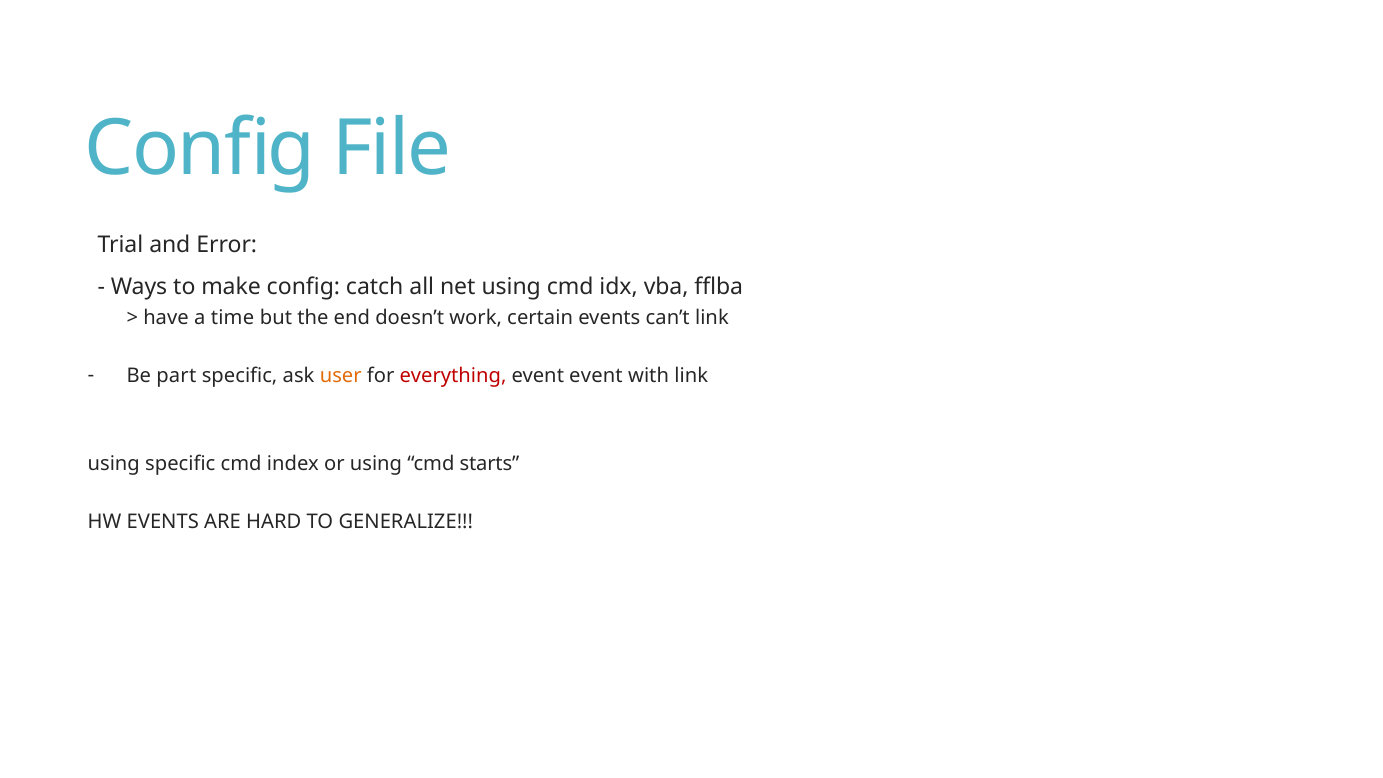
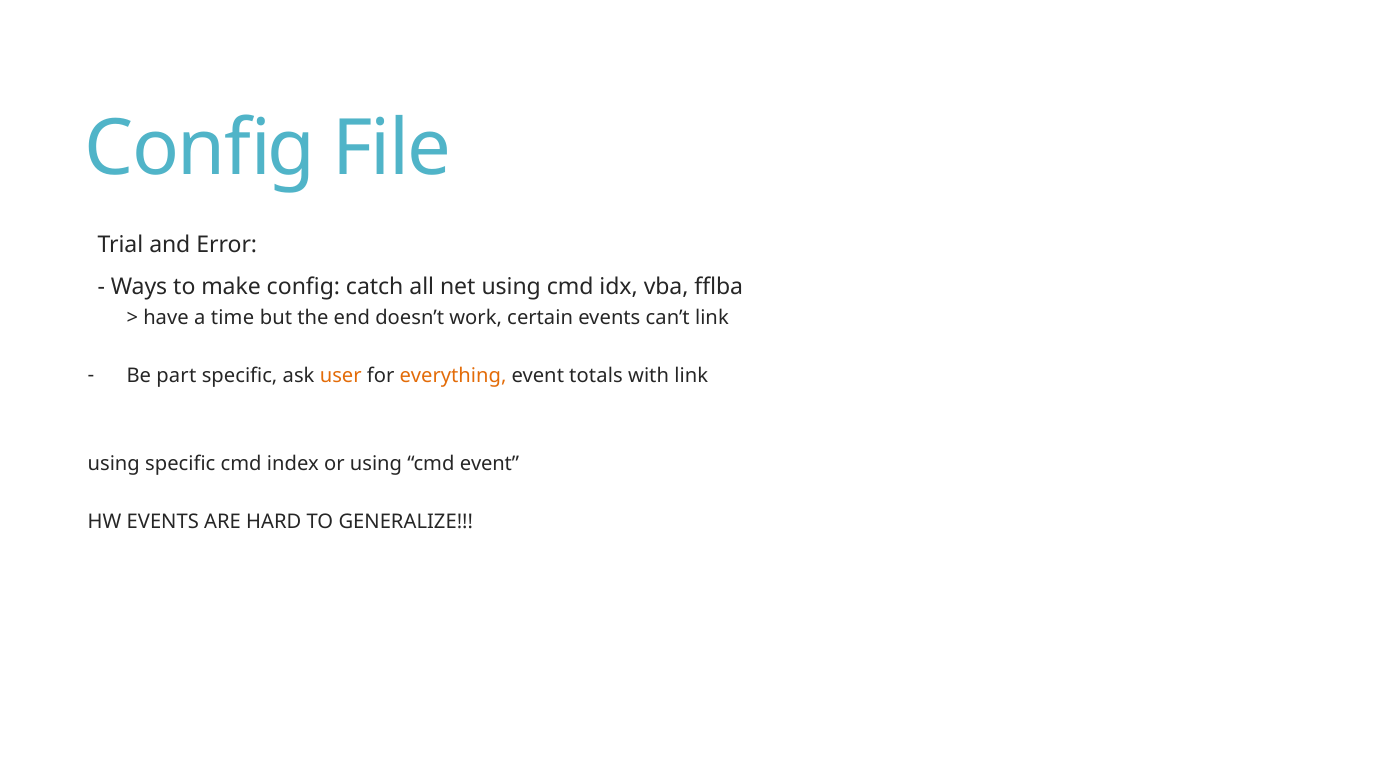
everything colour: red -> orange
event event: event -> totals
cmd starts: starts -> event
